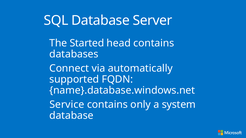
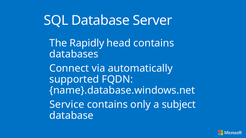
Started: Started -> Rapidly
system: system -> subject
